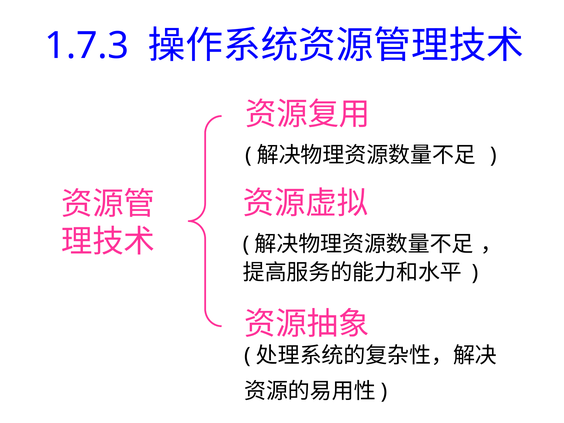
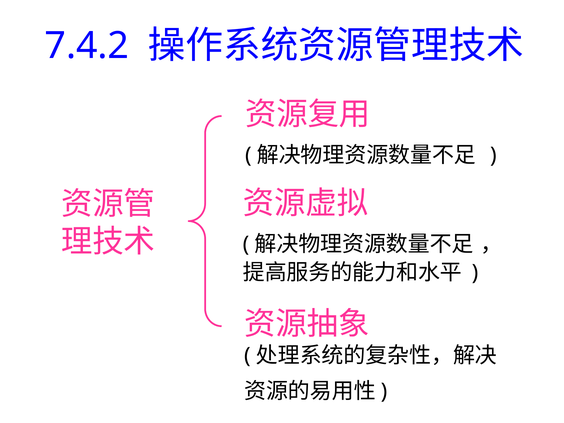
1.7.3: 1.7.3 -> 7.4.2
